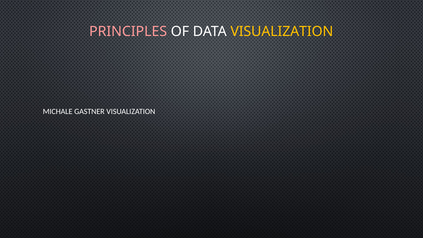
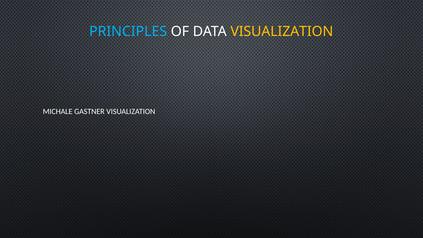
PRINCIPLES colour: pink -> light blue
